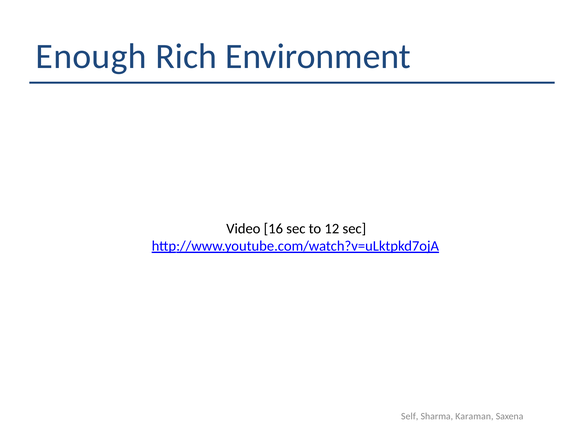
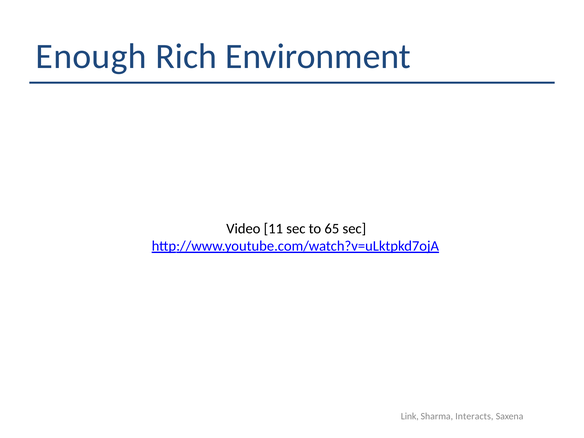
16: 16 -> 11
12: 12 -> 65
Self: Self -> Link
Karaman: Karaman -> Interacts
